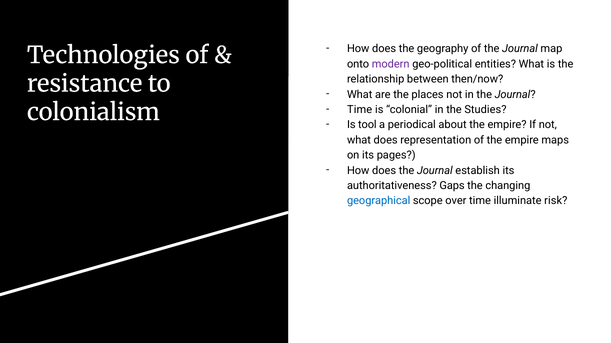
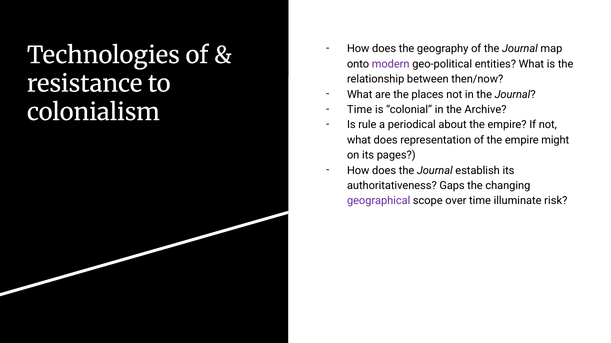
Studies: Studies -> Archive
tool: tool -> rule
maps: maps -> might
geographical colour: blue -> purple
